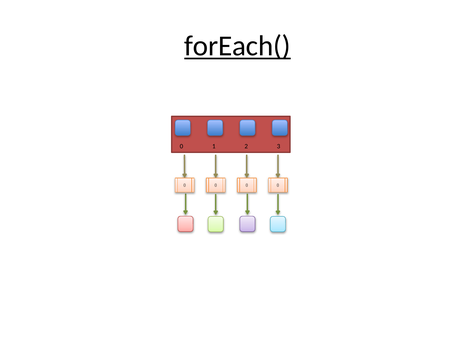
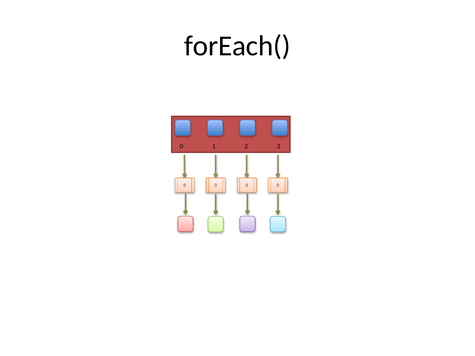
forEach( underline: present -> none
